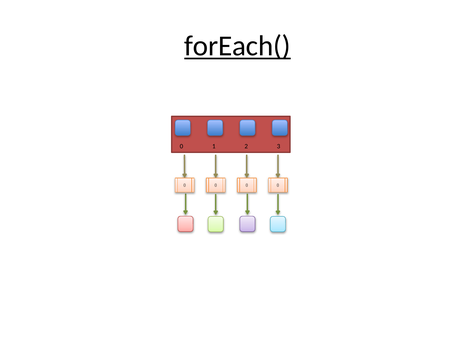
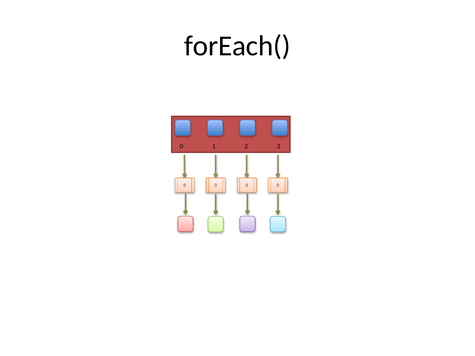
forEach( underline: present -> none
